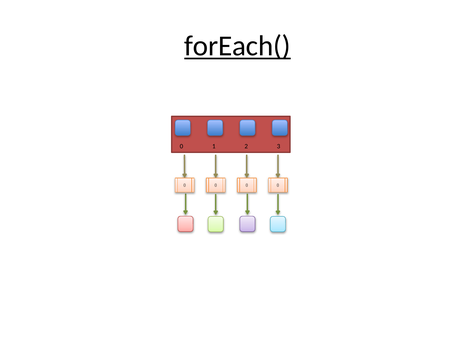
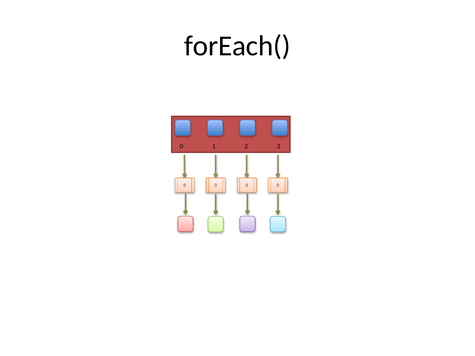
forEach( underline: present -> none
